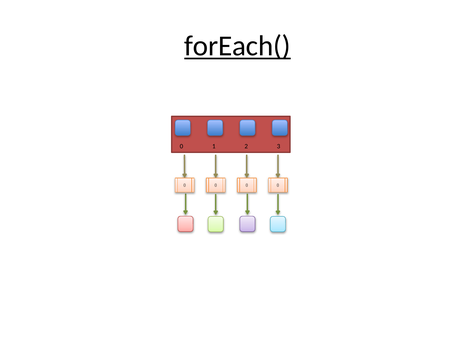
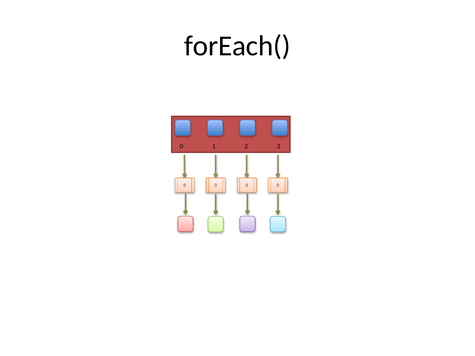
forEach( underline: present -> none
